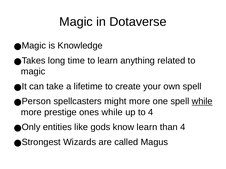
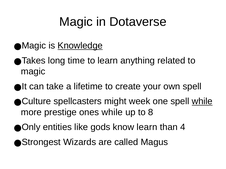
Knowledge underline: none -> present
Person: Person -> Culture
might more: more -> week
to 4: 4 -> 8
